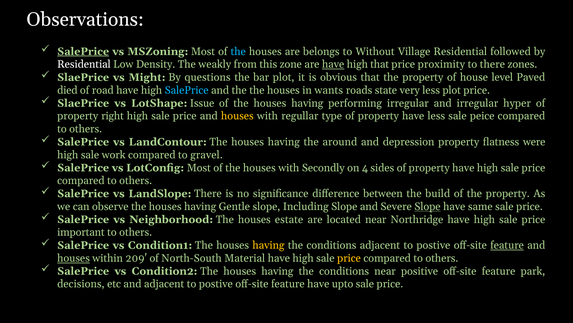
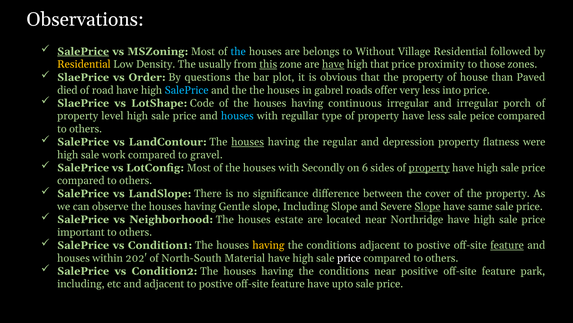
Residential at (84, 64) colour: white -> yellow
weakly: weakly -> usually
this underline: none -> present
to there: there -> those
Might: Might -> Order
level: level -> than
wants: wants -> gabrel
state: state -> offer
less plot: plot -> into
Issue: Issue -> Code
performing: performing -> continuous
hyper: hyper -> porch
right: right -> level
houses at (237, 116) colour: yellow -> light blue
houses at (248, 142) underline: none -> present
around: around -> regular
4: 4 -> 6
property at (429, 167) underline: none -> present
build: build -> cover
houses at (74, 258) underline: present -> none
209: 209 -> 202
price at (349, 258) colour: yellow -> white
decisions at (81, 283): decisions -> including
